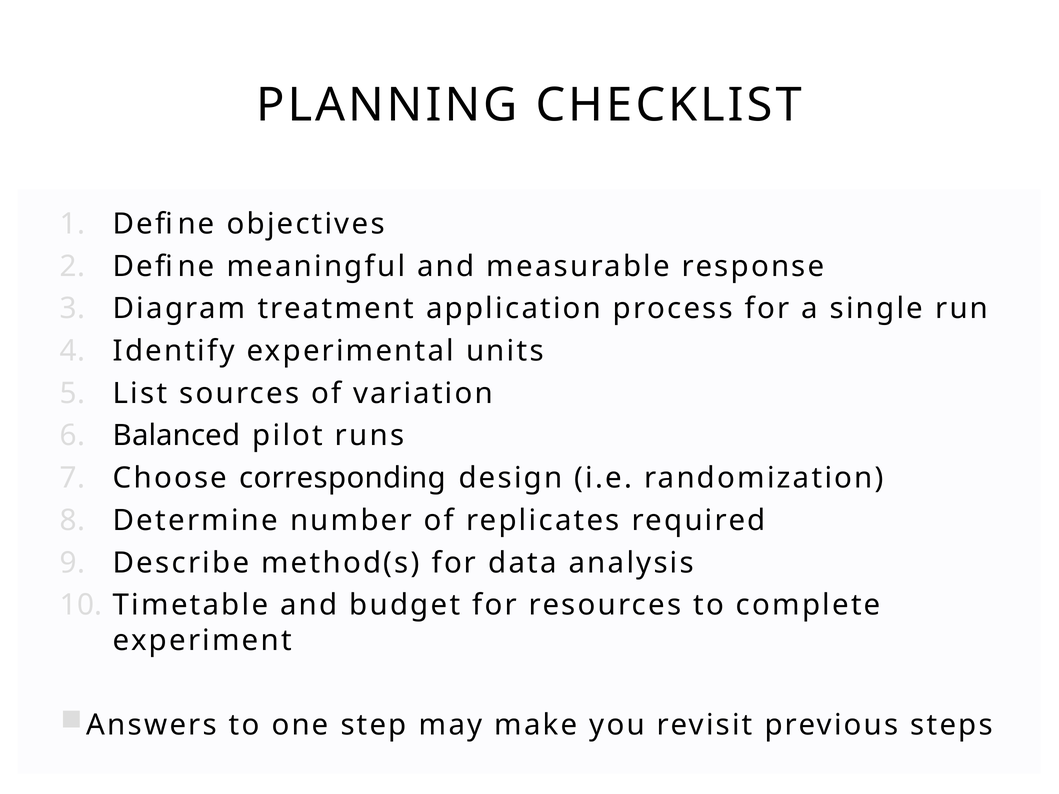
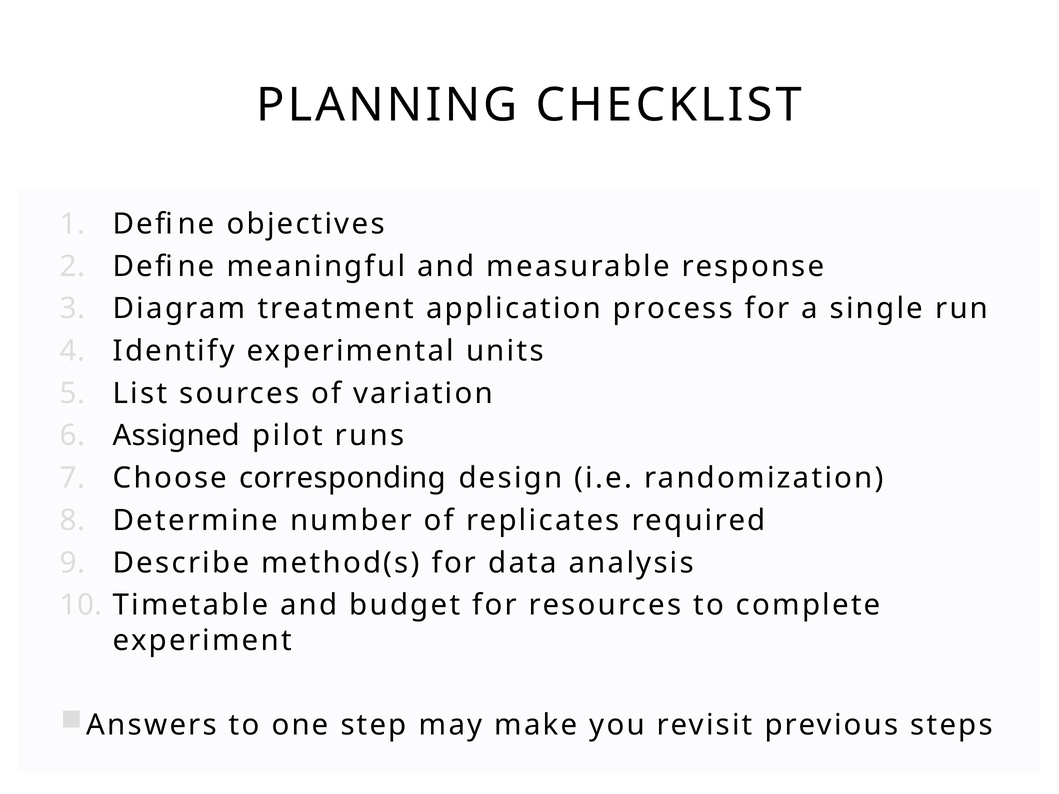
Balanced: Balanced -> Assigned
